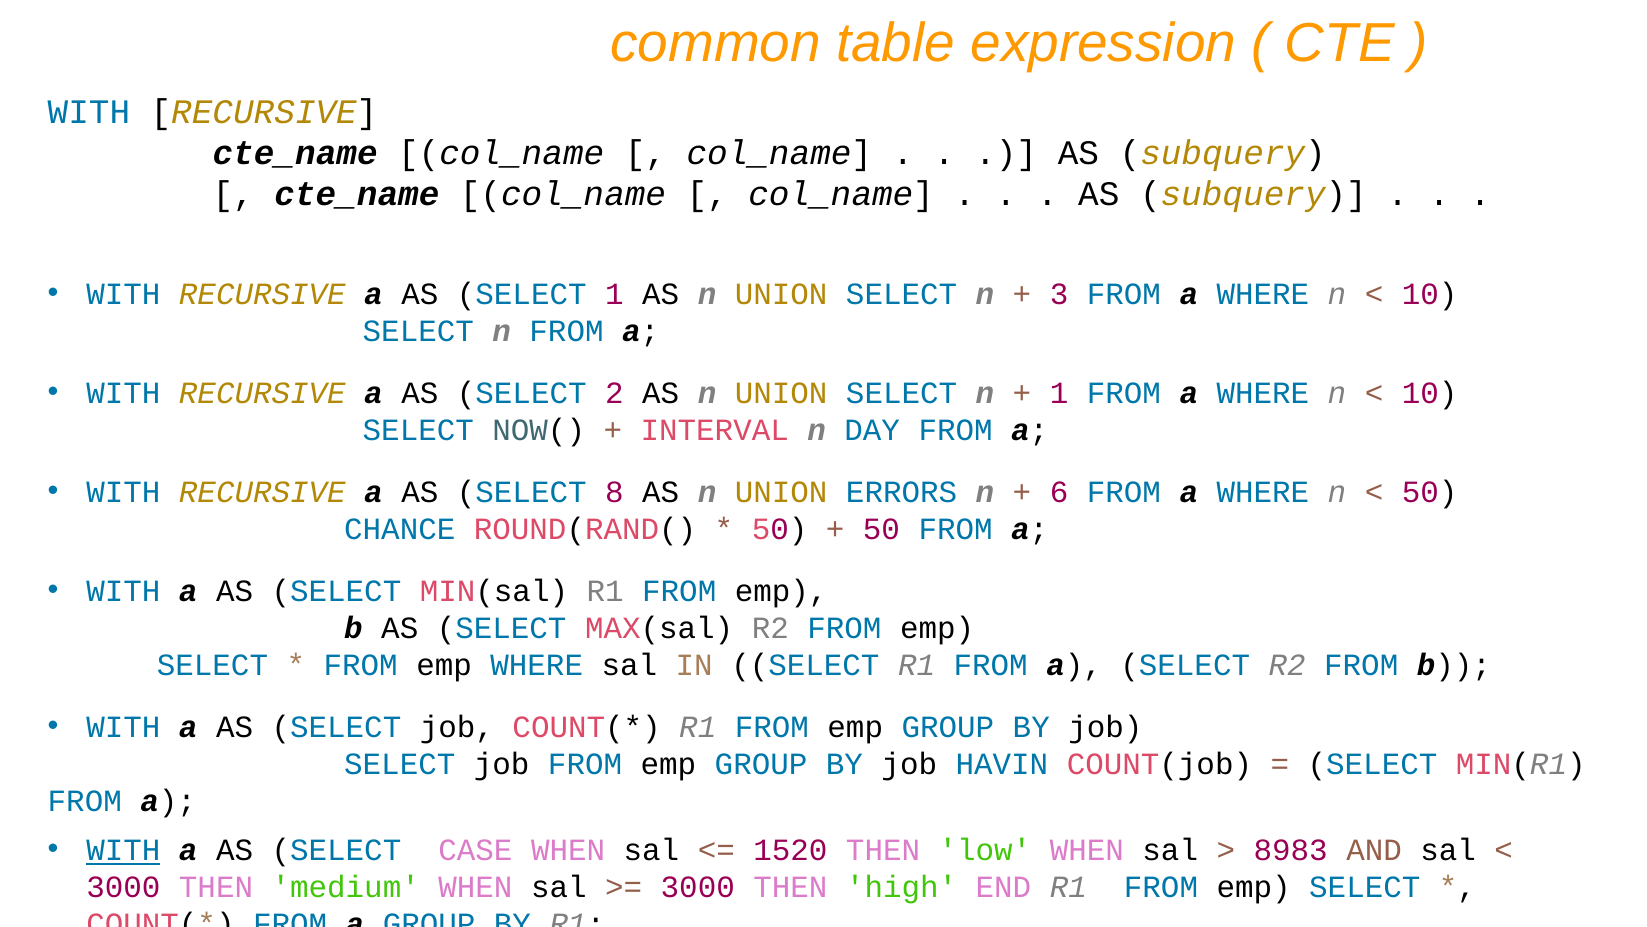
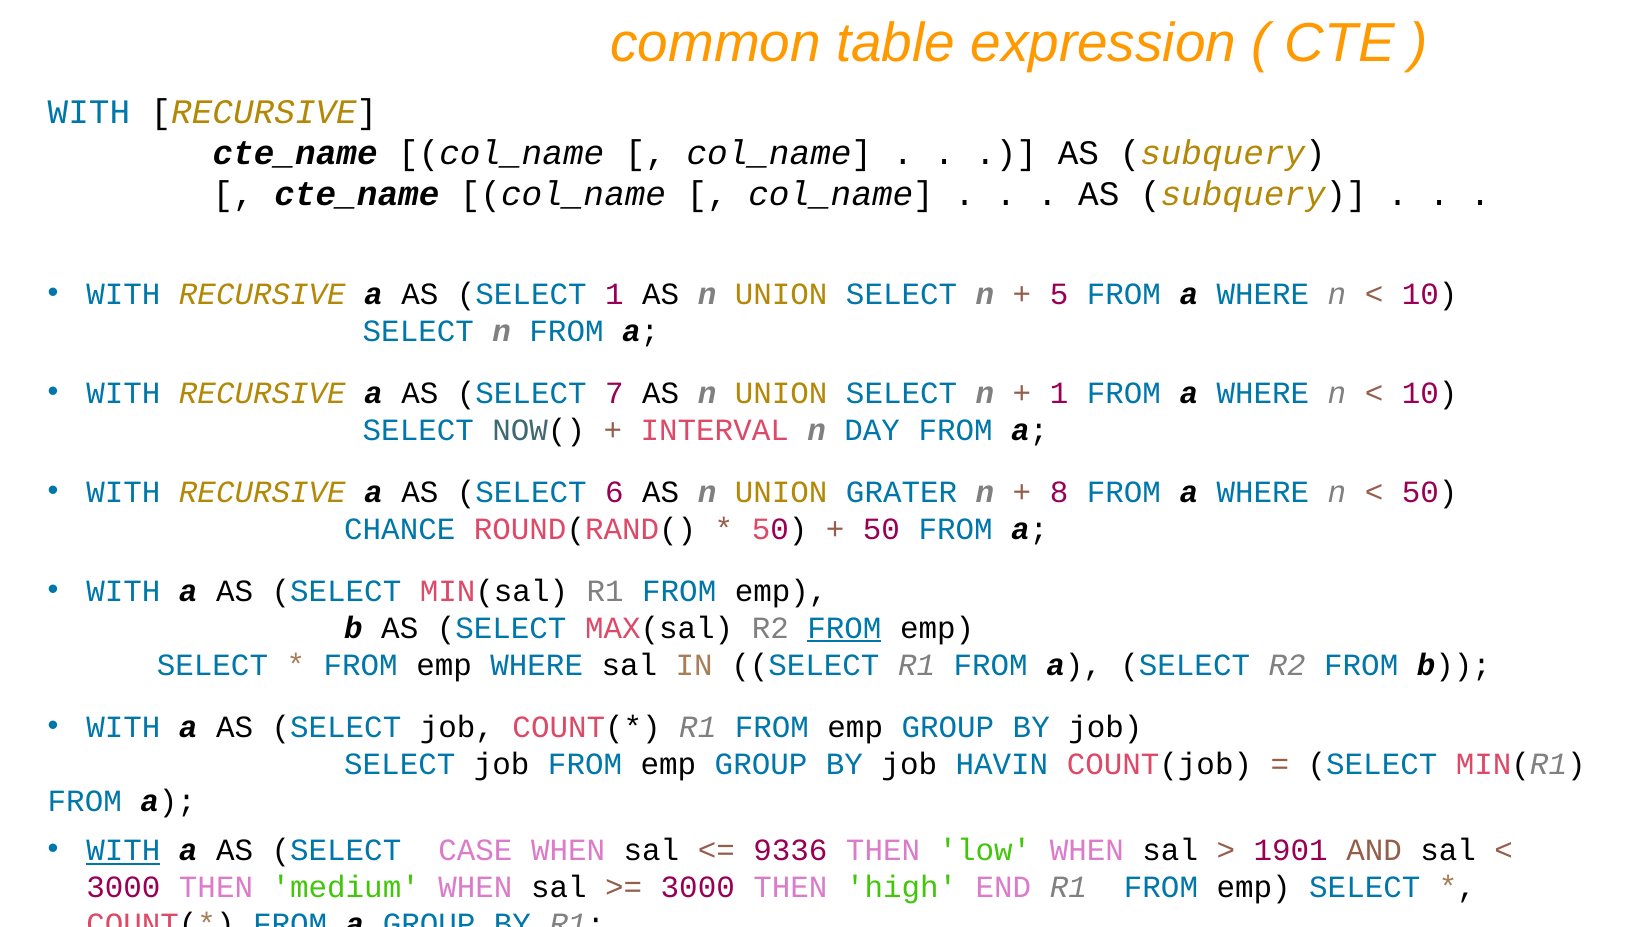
3: 3 -> 5
2: 2 -> 7
8: 8 -> 6
ERRORS: ERRORS -> GRATER
6: 6 -> 8
FROM at (844, 628) underline: none -> present
1520: 1520 -> 9336
8983: 8983 -> 1901
